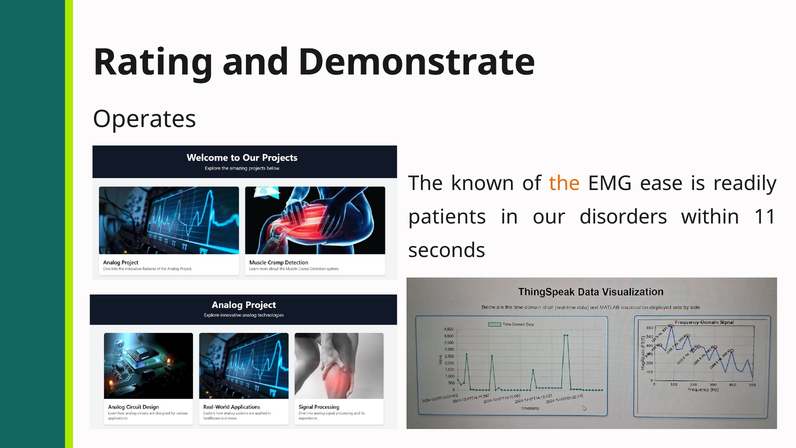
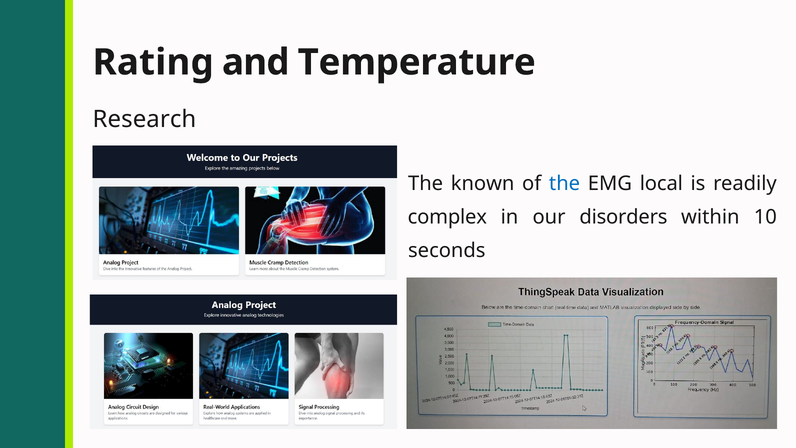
Demonstrate: Demonstrate -> Temperature
Operates: Operates -> Research
the at (565, 183) colour: orange -> blue
ease: ease -> local
patients: patients -> complex
11: 11 -> 10
